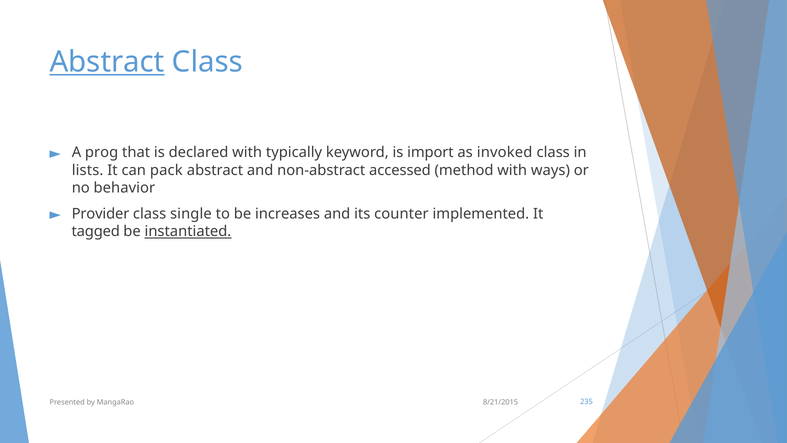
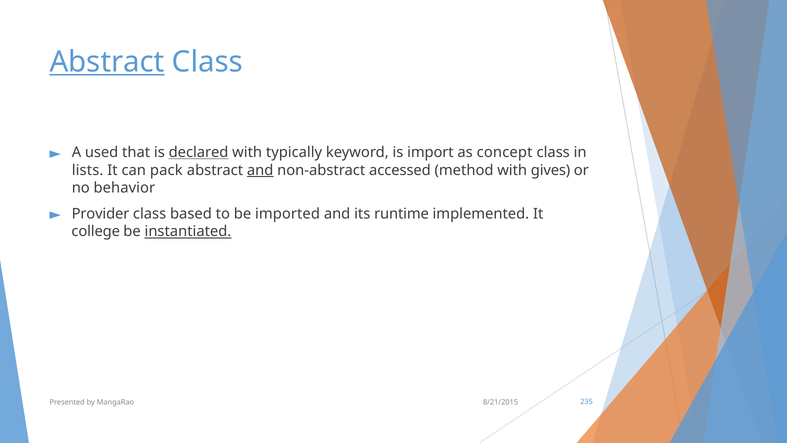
prog: prog -> used
declared underline: none -> present
invoked: invoked -> concept
and at (260, 170) underline: none -> present
ways: ways -> gives
single: single -> based
increases: increases -> imported
counter: counter -> runtime
tagged: tagged -> college
